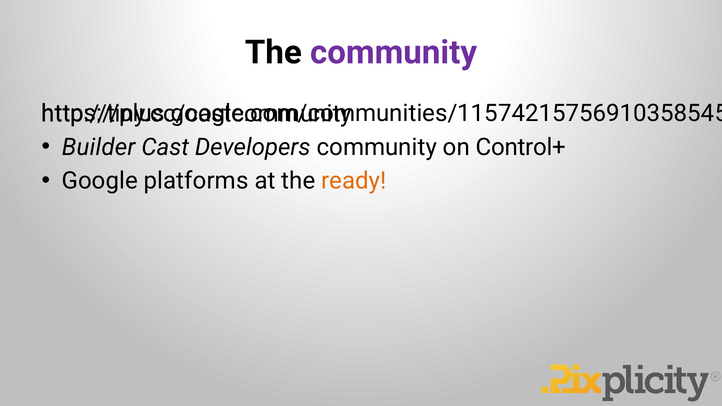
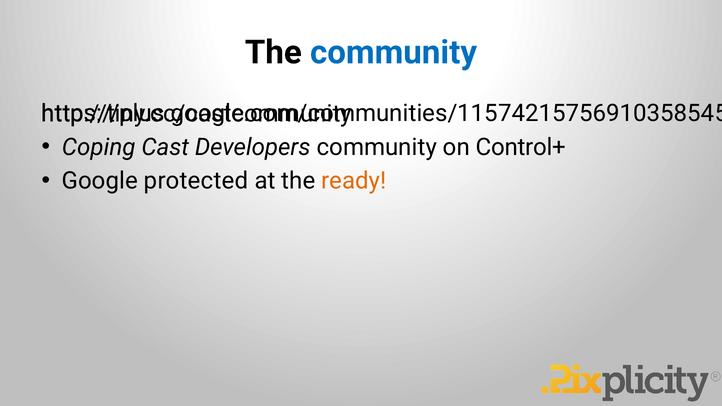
community at (394, 52) colour: purple -> blue
Builder: Builder -> Coping
platforms: platforms -> protected
